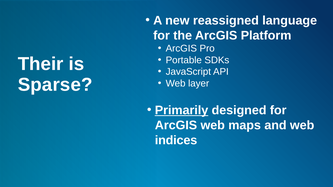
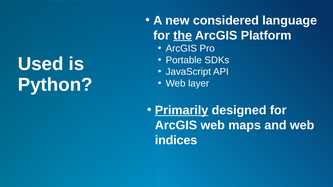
reassigned: reassigned -> considered
the underline: none -> present
Their: Their -> Used
Sparse: Sparse -> Python
